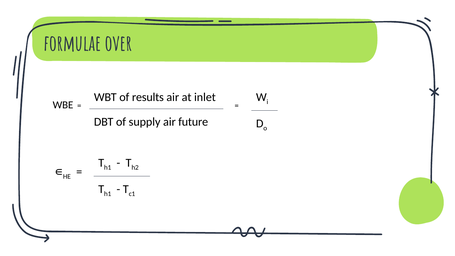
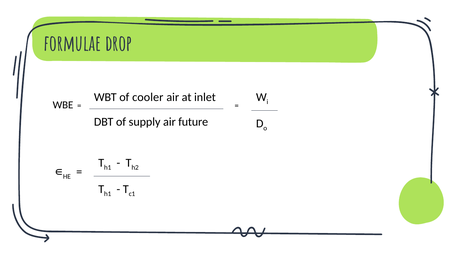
over: over -> drop
results: results -> cooler
